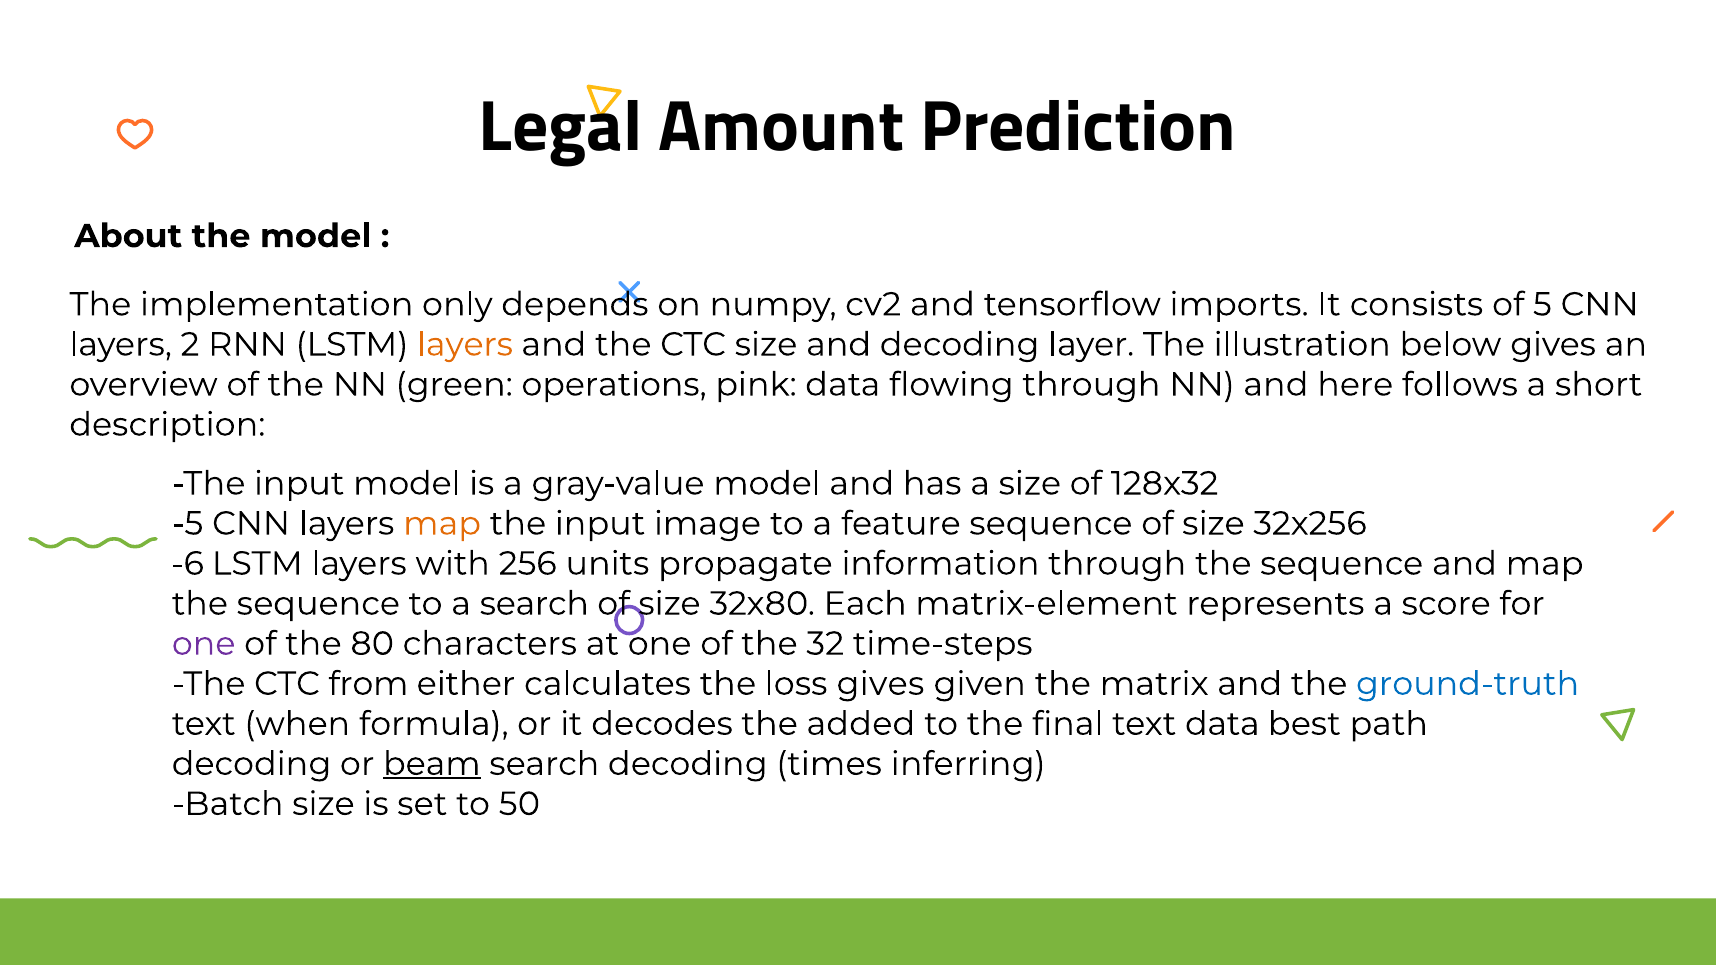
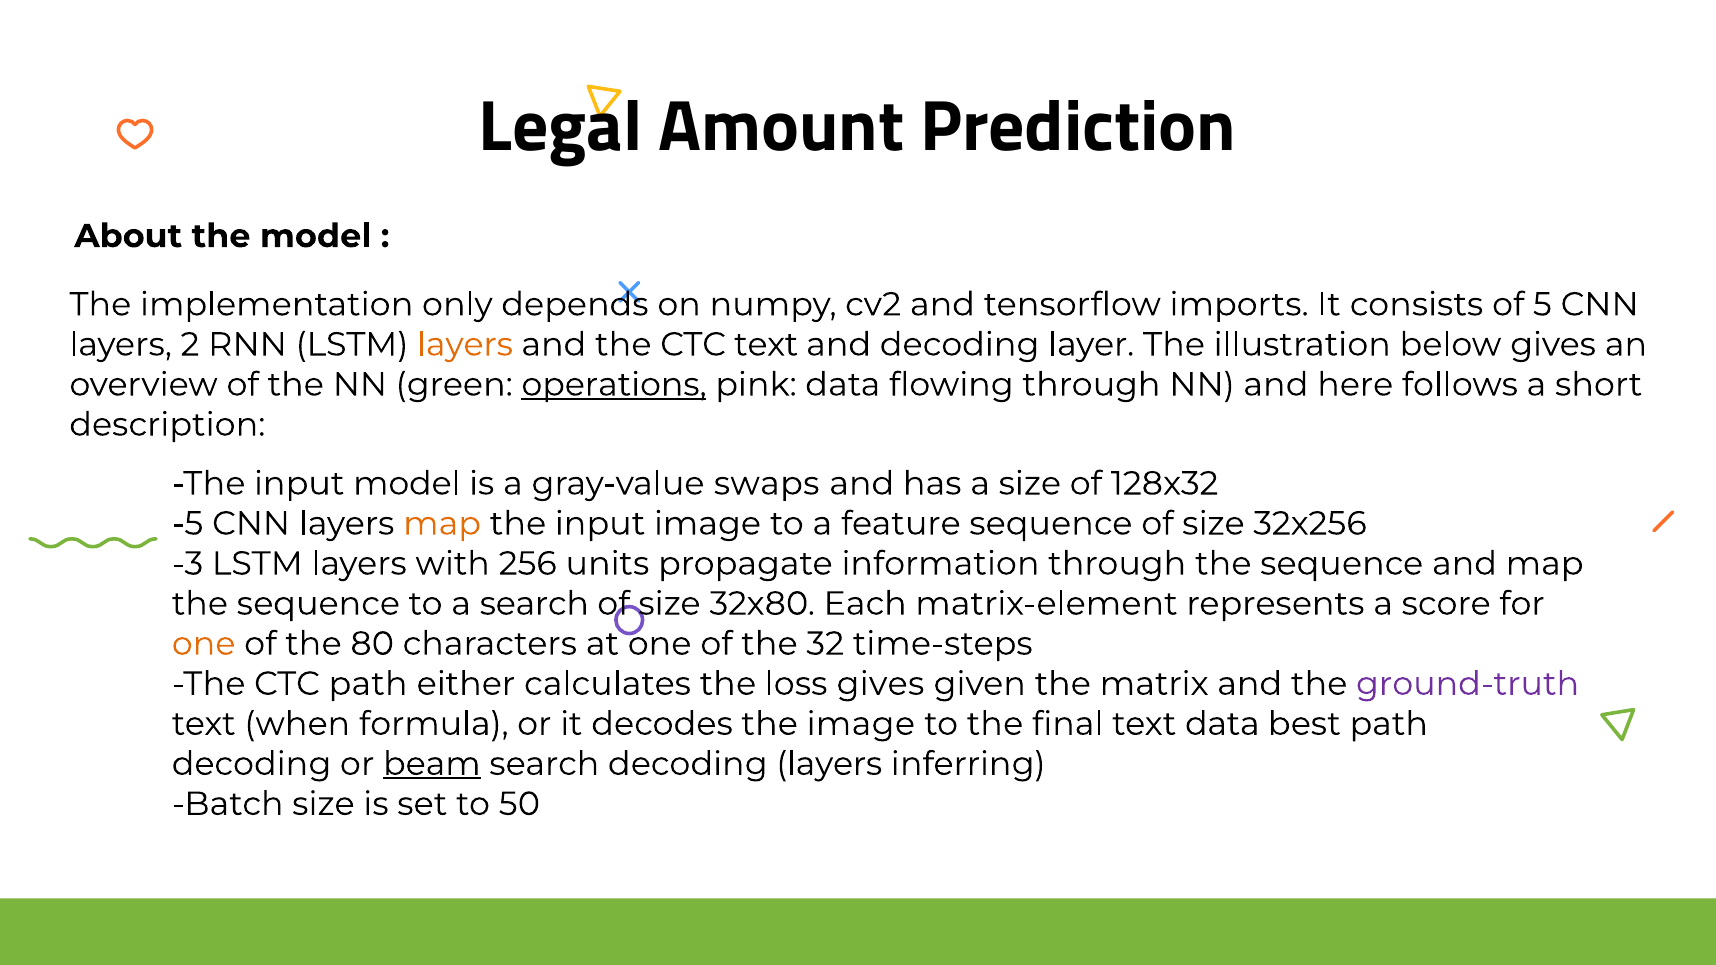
CTC size: size -> text
operations underline: none -> present
gray-value model: model -> swaps
-6: -6 -> -3
one at (204, 644) colour: purple -> orange
CTC from: from -> path
ground-truth colour: blue -> purple
the added: added -> image
decoding times: times -> layers
